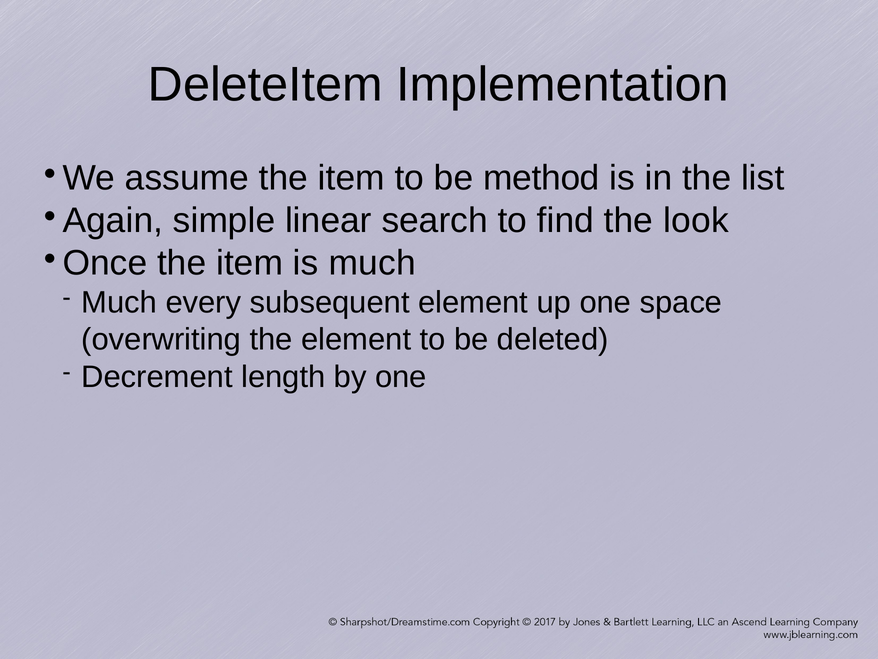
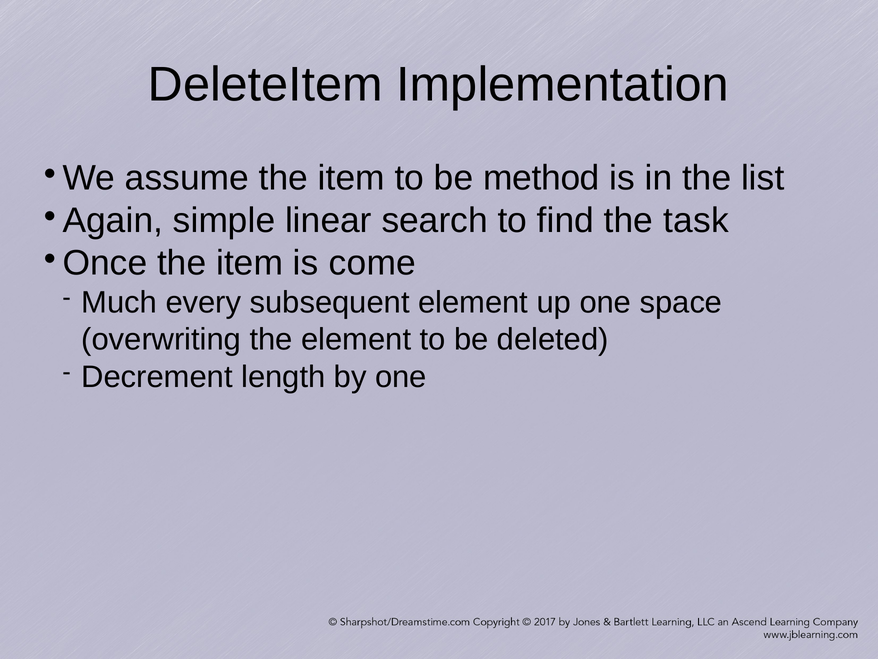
look: look -> task
is much: much -> come
